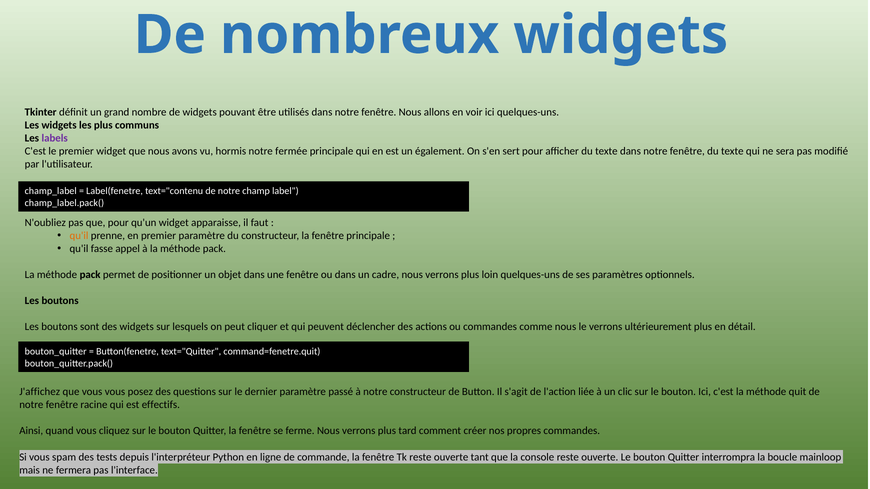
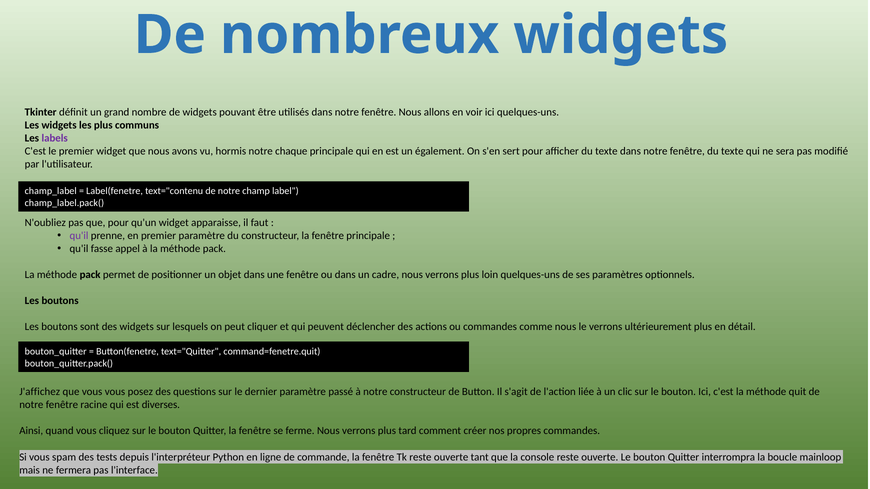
fermée: fermée -> chaque
qu'il at (79, 236) colour: orange -> purple
effectifs: effectifs -> diverses
